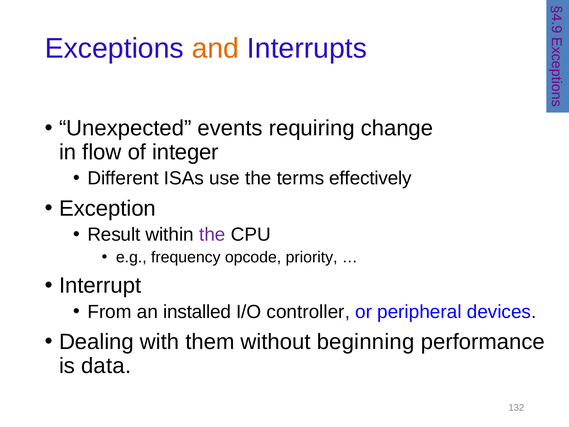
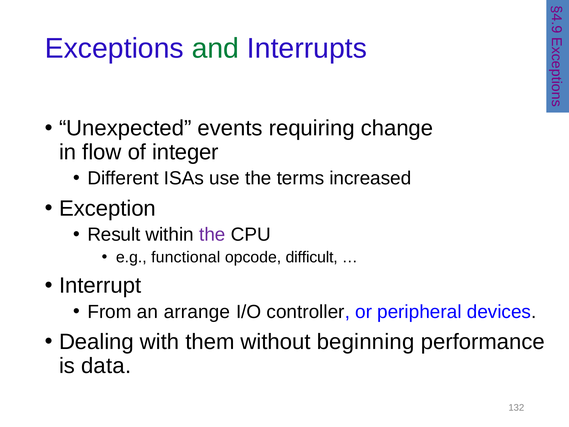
and colour: orange -> green
effectively: effectively -> increased
frequency: frequency -> functional
priority: priority -> difficult
installed: installed -> arrange
